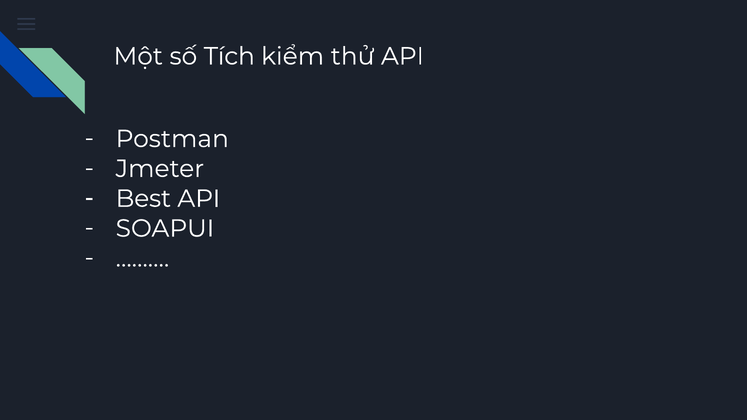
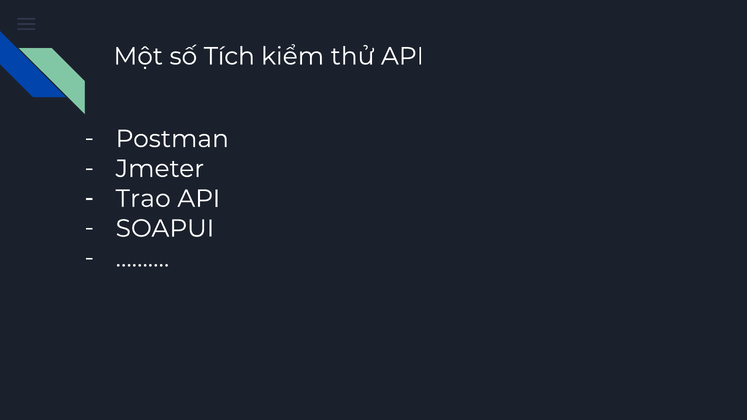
Best: Best -> Trao
